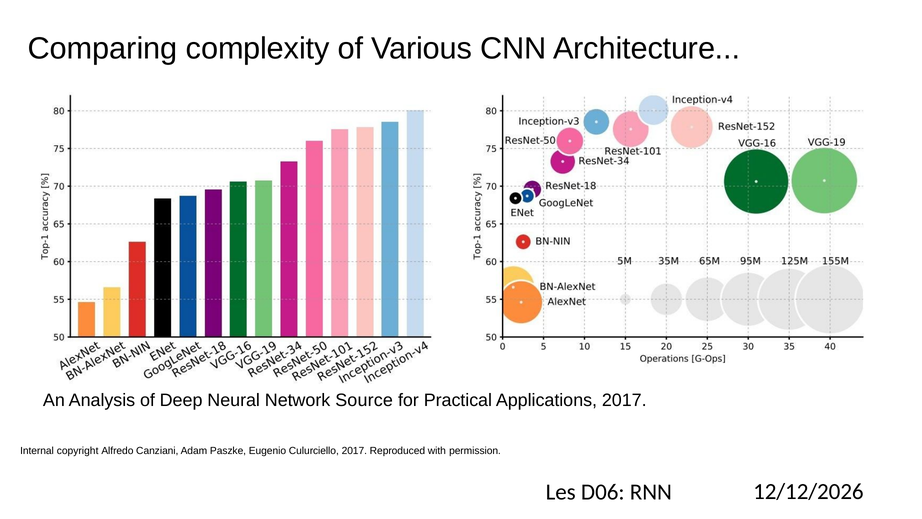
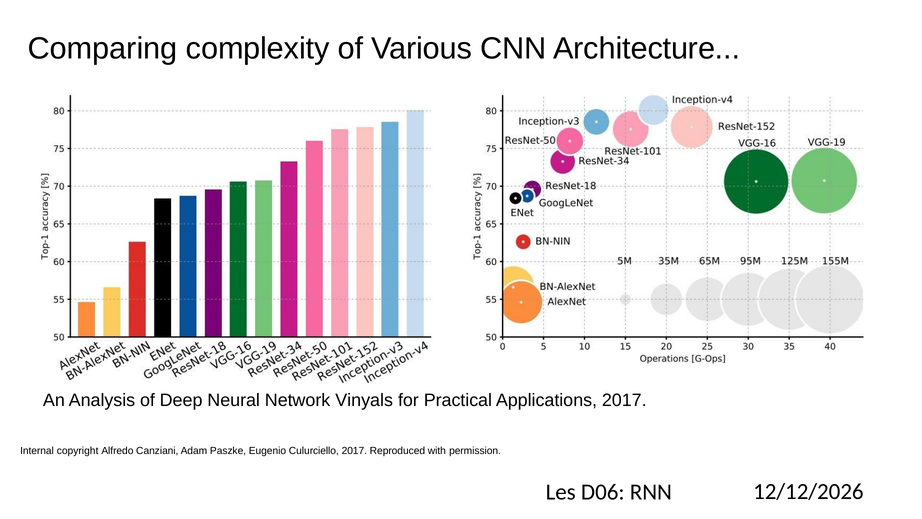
Source: Source -> Vinyals
